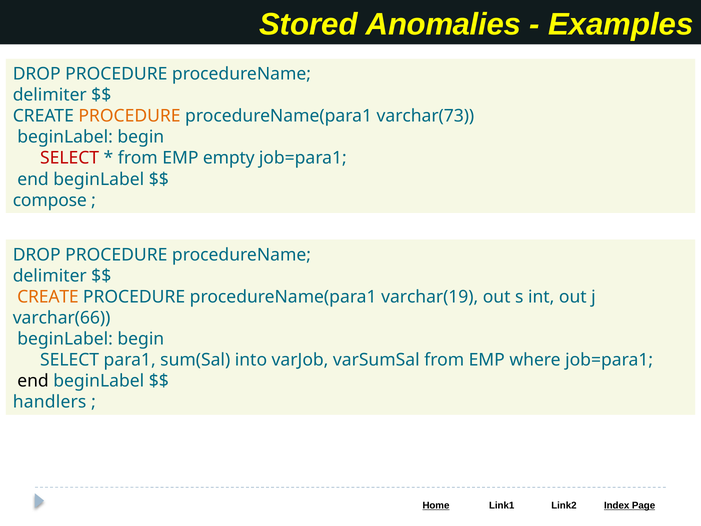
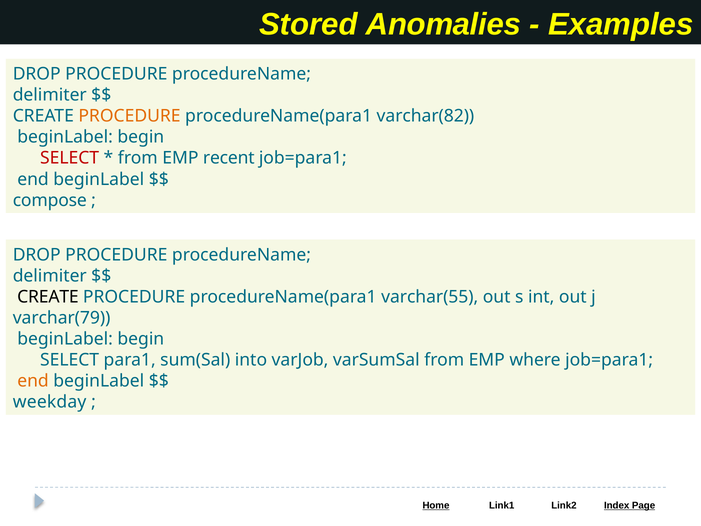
varchar(73: varchar(73 -> varchar(82
empty: empty -> recent
CREATE at (48, 297) colour: orange -> black
varchar(19: varchar(19 -> varchar(55
varchar(66: varchar(66 -> varchar(79
end at (33, 381) colour: black -> orange
handlers: handlers -> weekday
